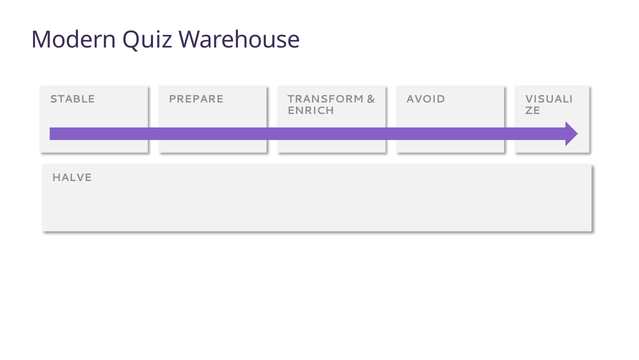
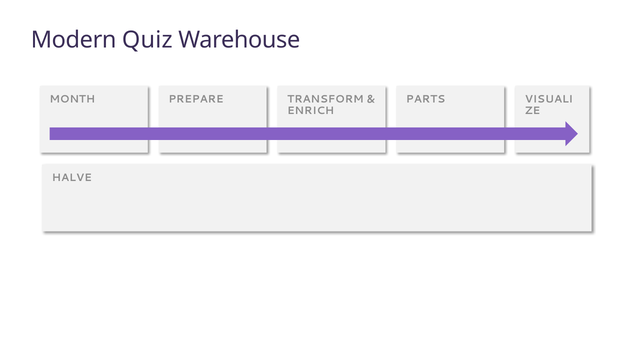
STABLE: STABLE -> MONTH
AVOID: AVOID -> PARTS
